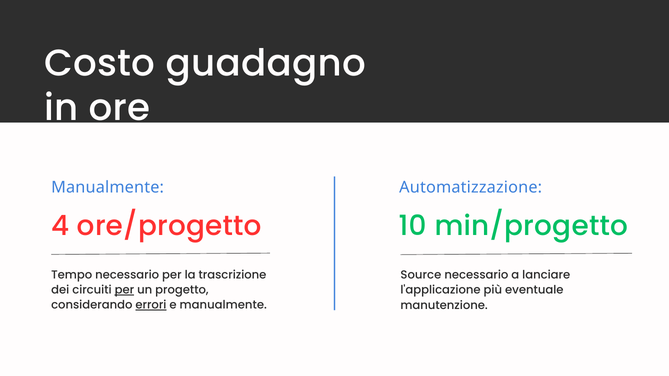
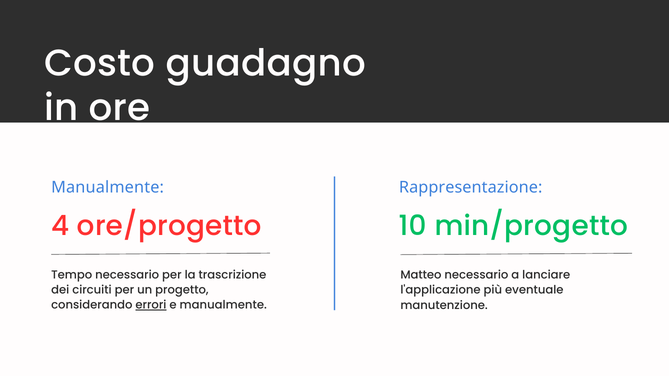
Automatizzazione: Automatizzazione -> Rappresentazione
Source: Source -> Matteo
per at (124, 290) underline: present -> none
